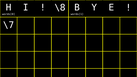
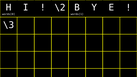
\8: \8 -> \2
\7: \7 -> \3
